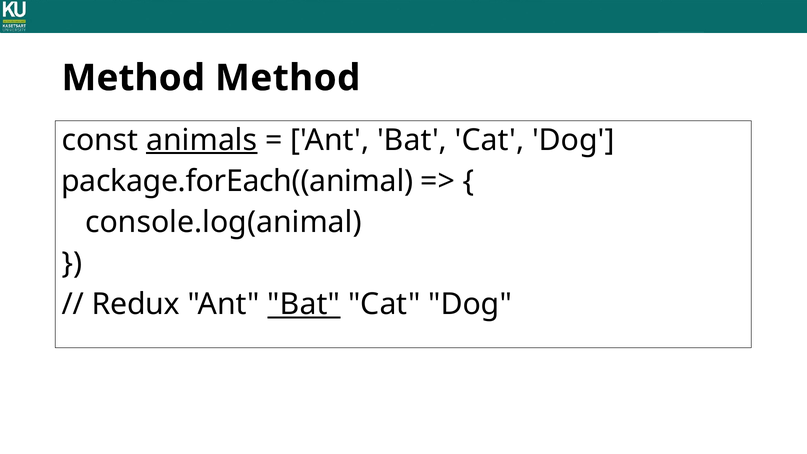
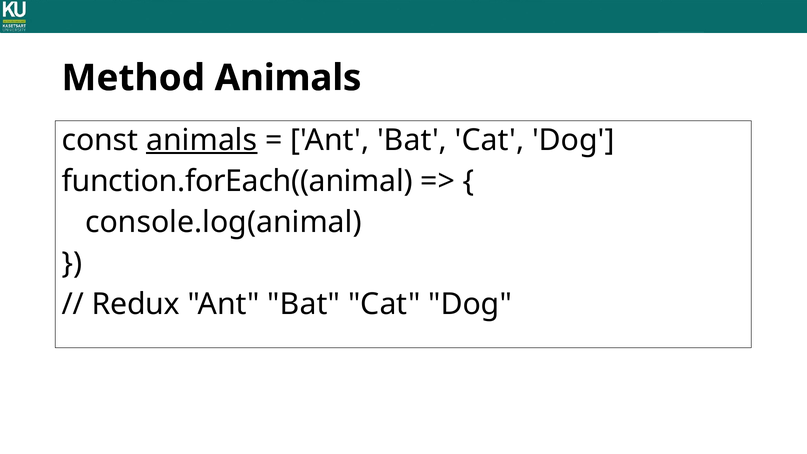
Method Method: Method -> Animals
package.forEach((animal: package.forEach((animal -> function.forEach((animal
Bat at (304, 304) underline: present -> none
